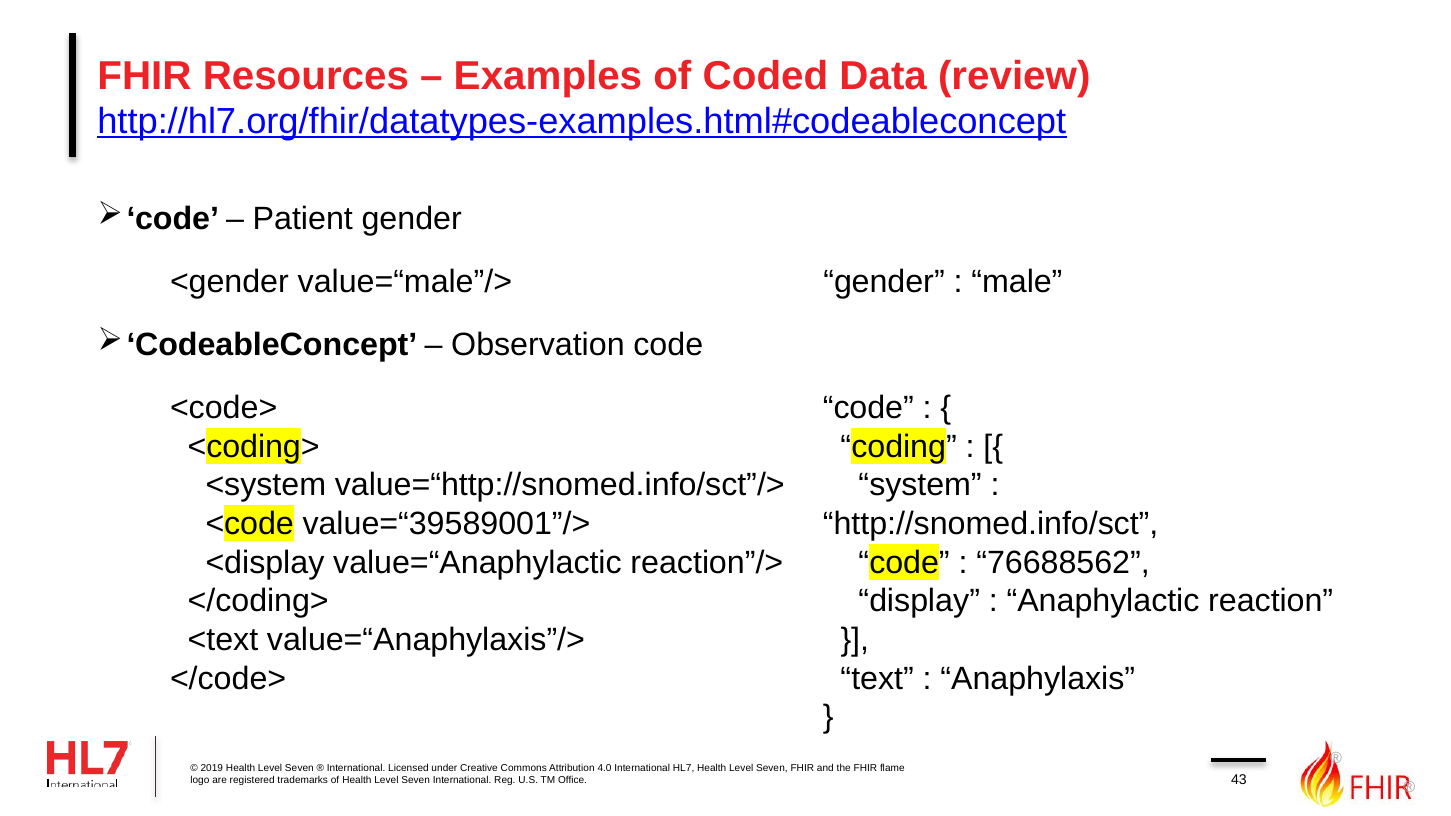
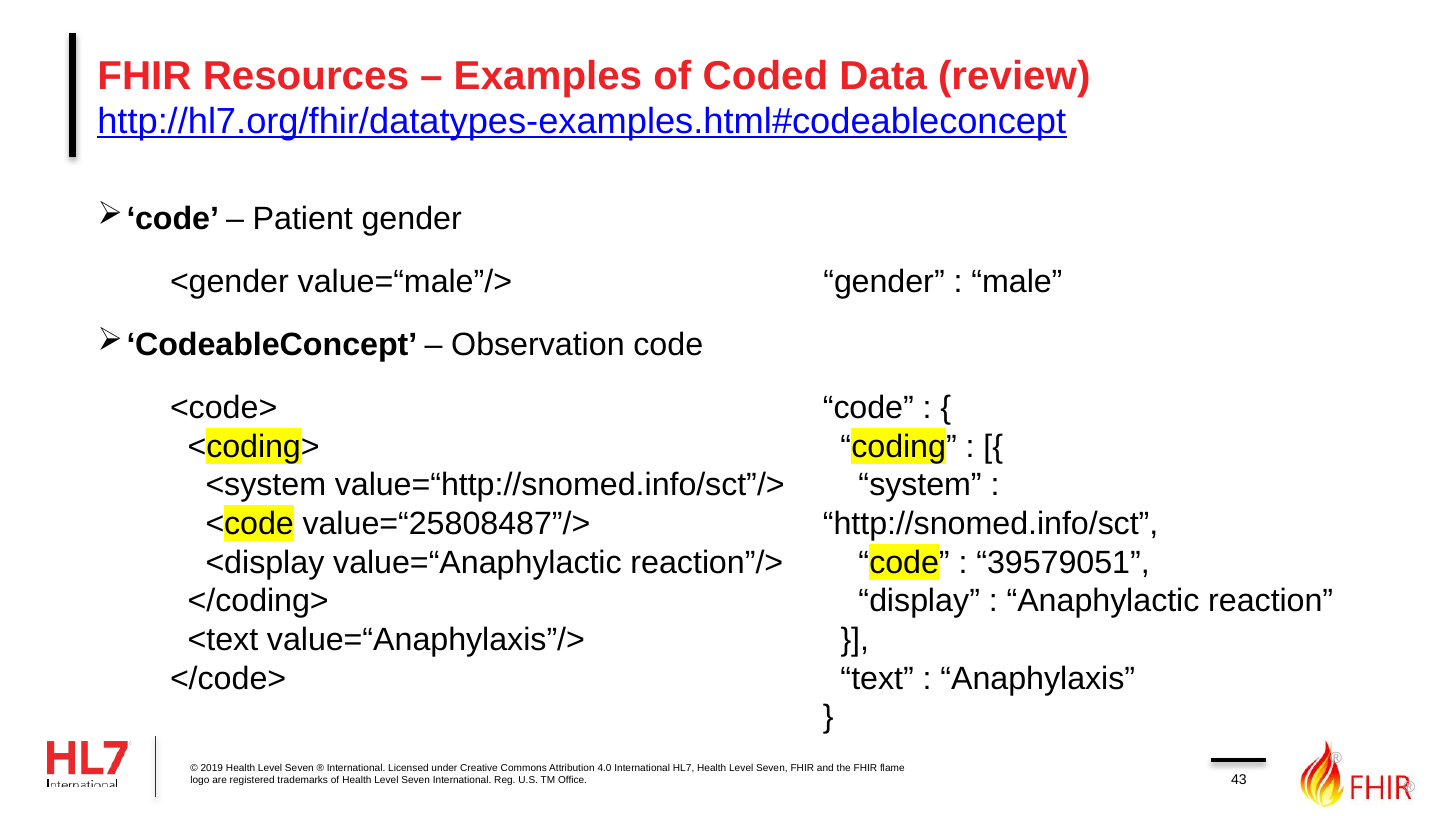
value=“39589001”/>: value=“39589001”/> -> value=“25808487”/>
76688562: 76688562 -> 39579051
